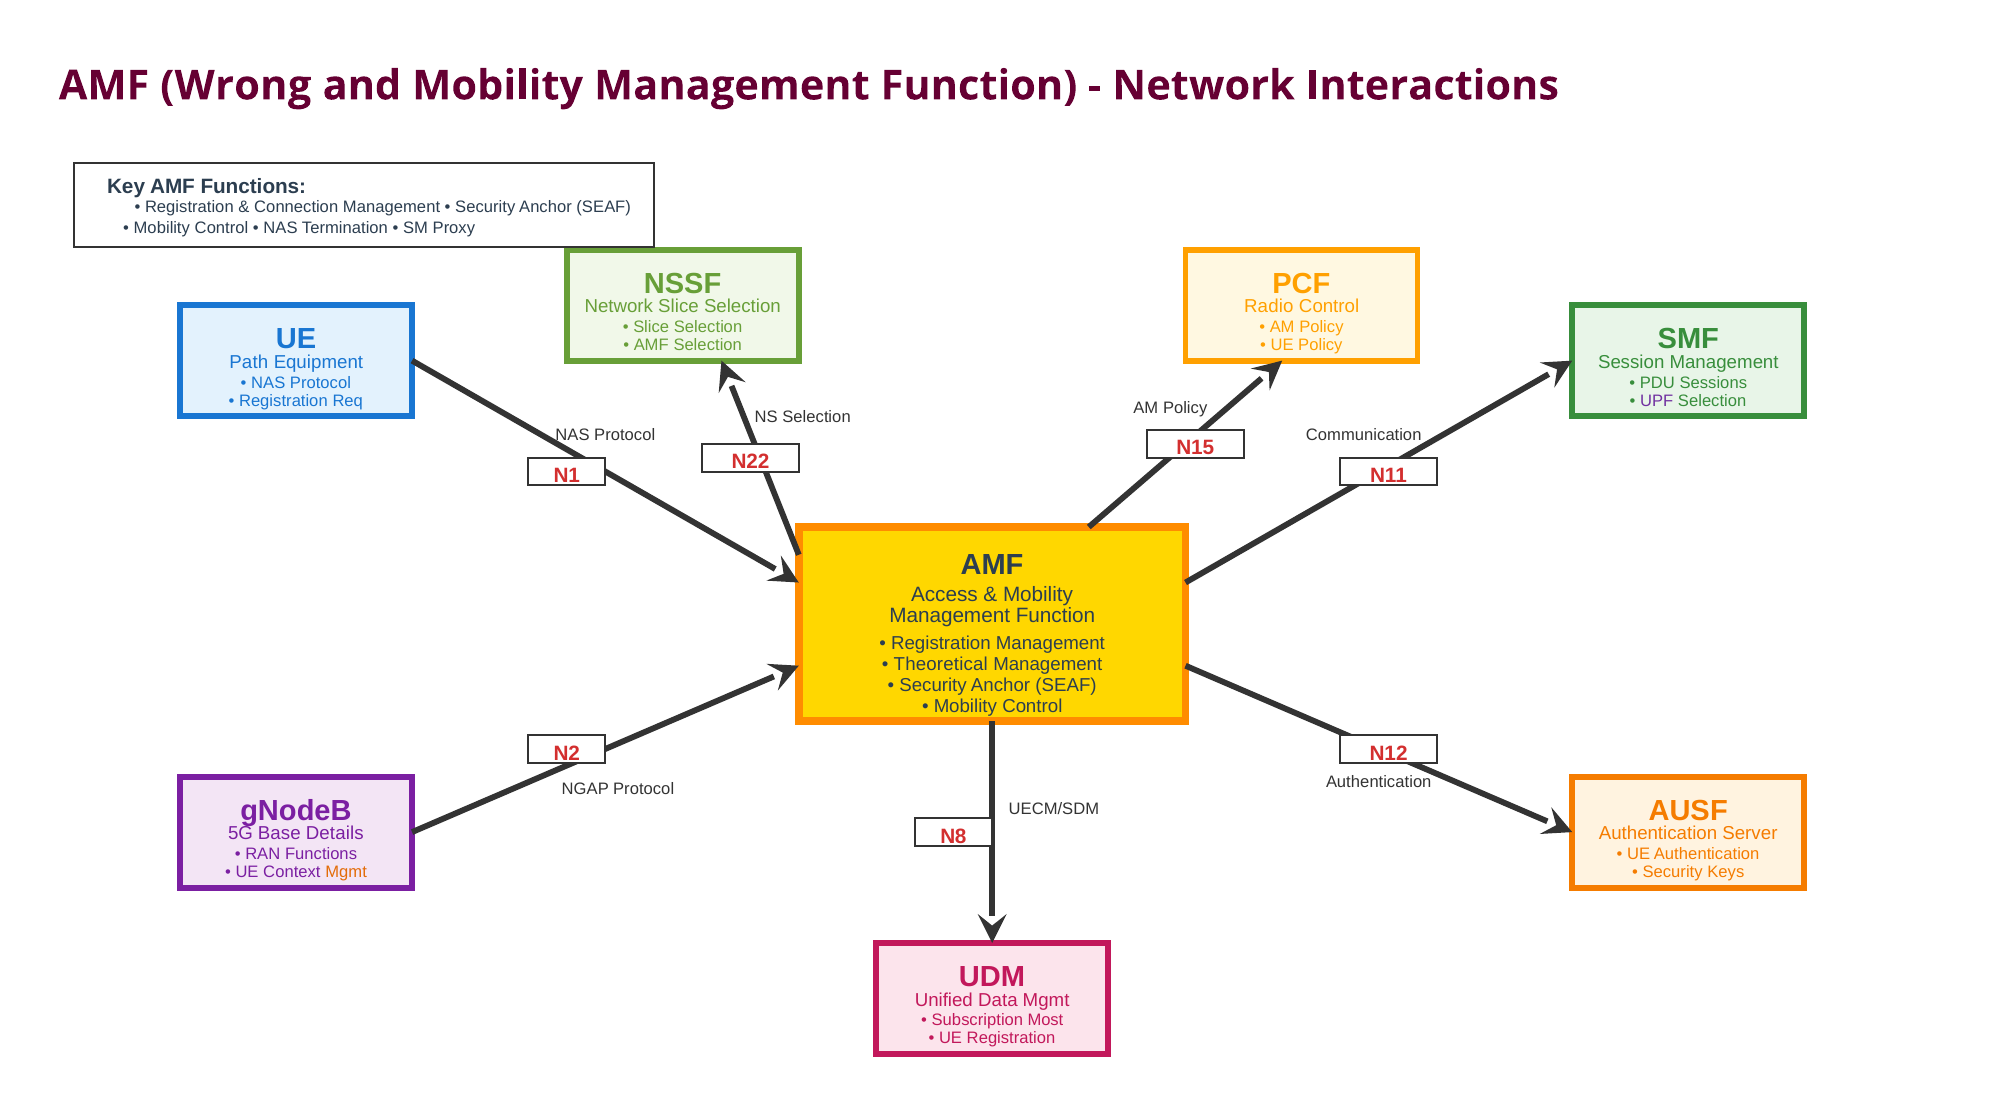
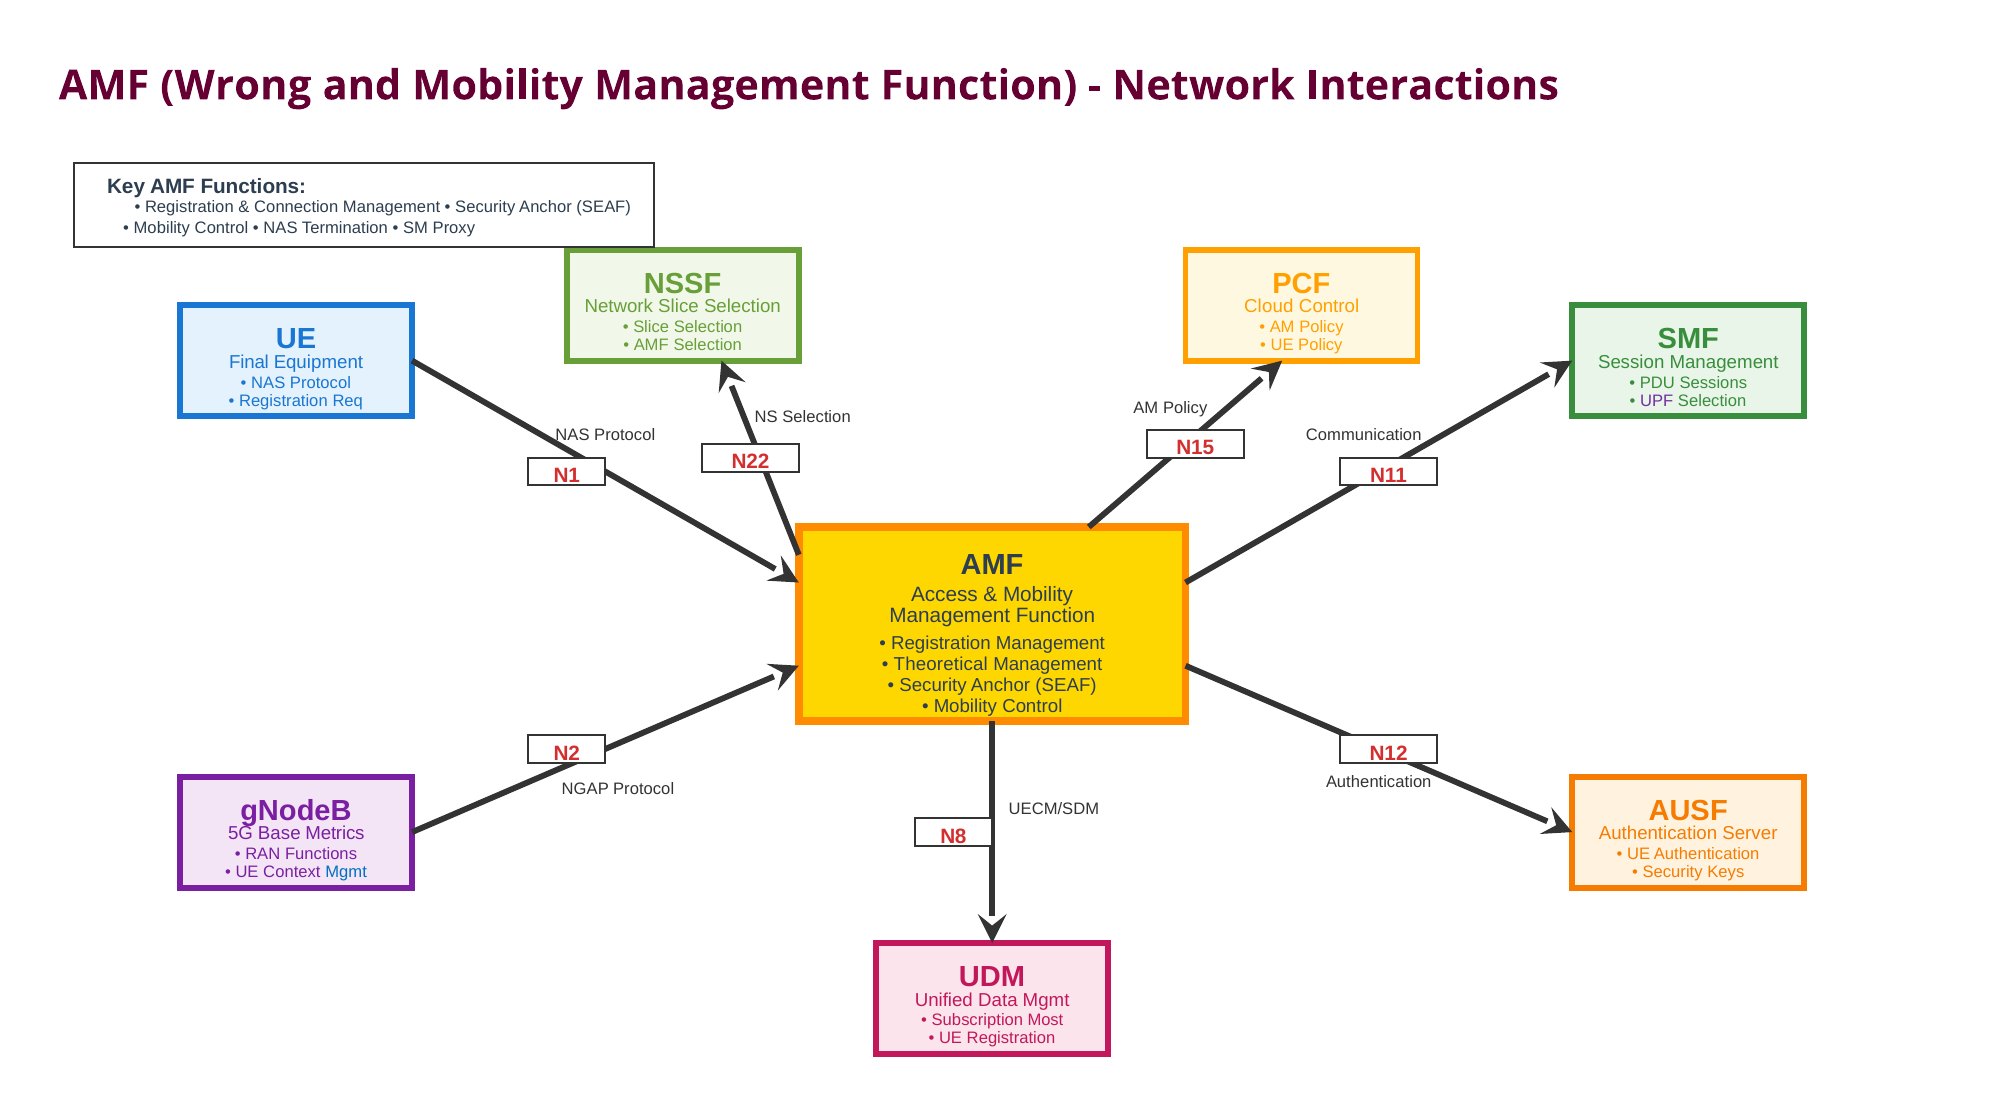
Radio: Radio -> Cloud
Path: Path -> Final
Details: Details -> Metrics
Mgmt at (346, 873) colour: orange -> blue
